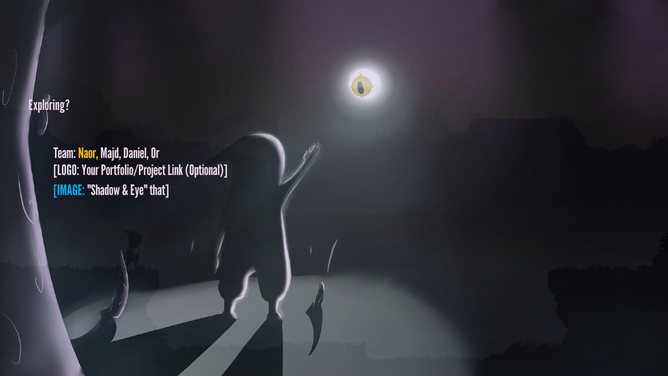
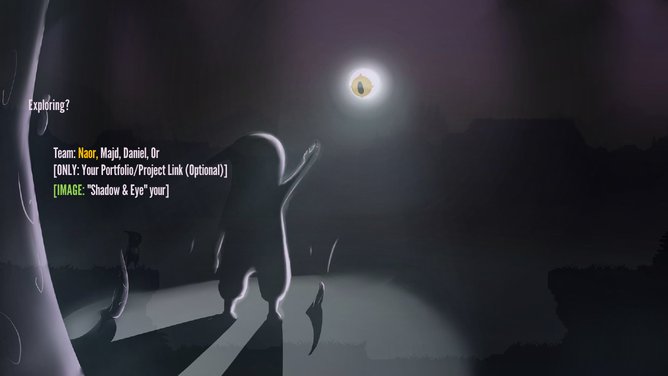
LOGO: LOGO -> ONLY
IMAGE colour: light blue -> light green
Eye that: that -> your
